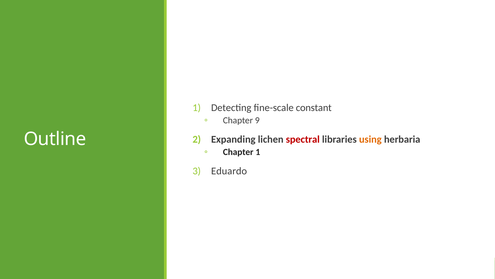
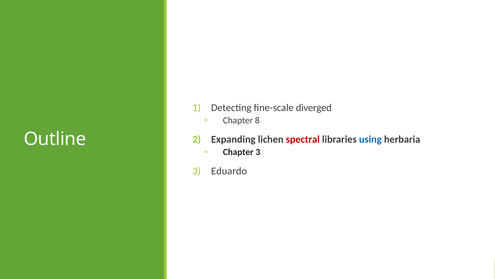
constant: constant -> diverged
9: 9 -> 8
using colour: orange -> blue
Chapter 1: 1 -> 3
